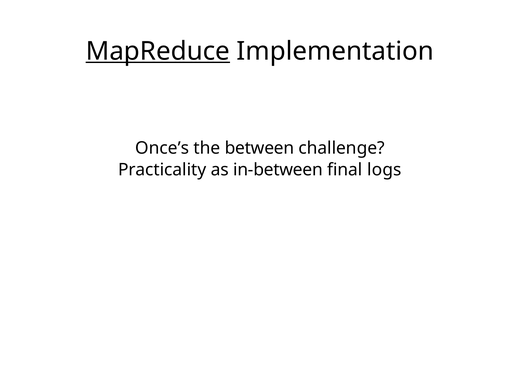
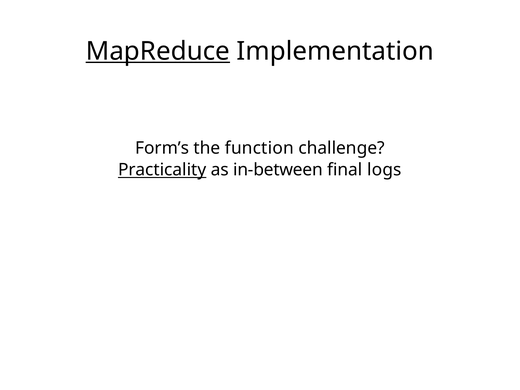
Once’s: Once’s -> Form’s
between: between -> function
Practicality underline: none -> present
